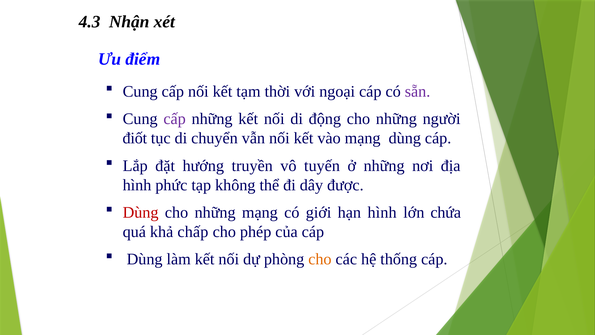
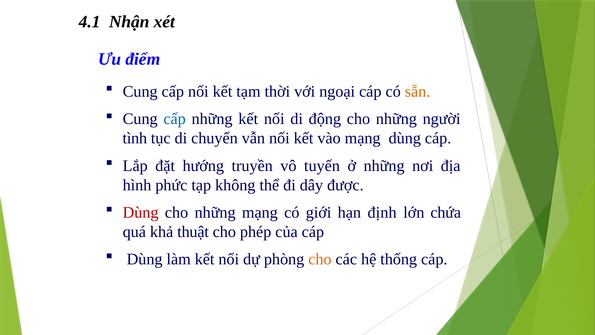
4.3: 4.3 -> 4.1
sẵn colour: purple -> orange
cấp at (175, 119) colour: purple -> blue
điốt: điốt -> tình
hạn hình: hình -> định
chấp: chấp -> thuật
